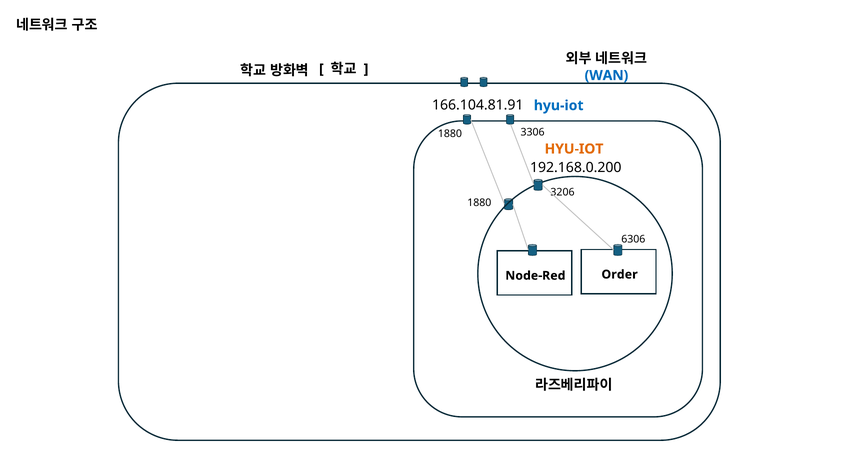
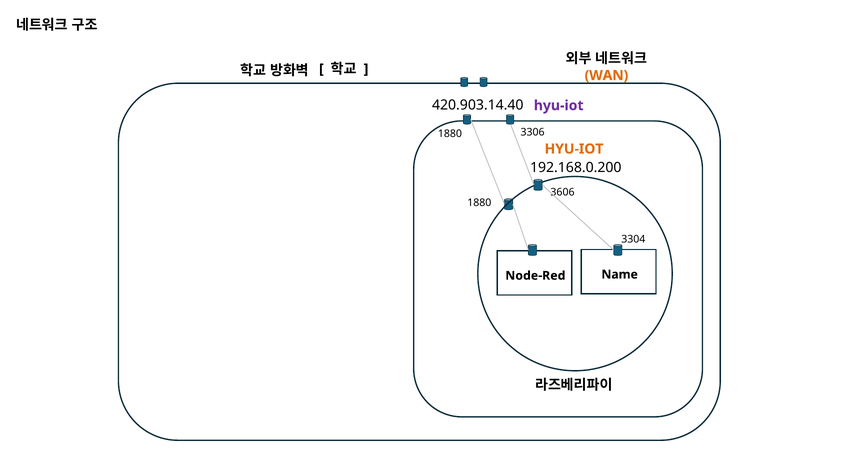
WAN colour: blue -> orange
166.104.81.91: 166.104.81.91 -> 420.903.14.40
hyu-iot at (559, 106) colour: blue -> purple
3206: 3206 -> 3606
6306: 6306 -> 3304
Order: Order -> Name
